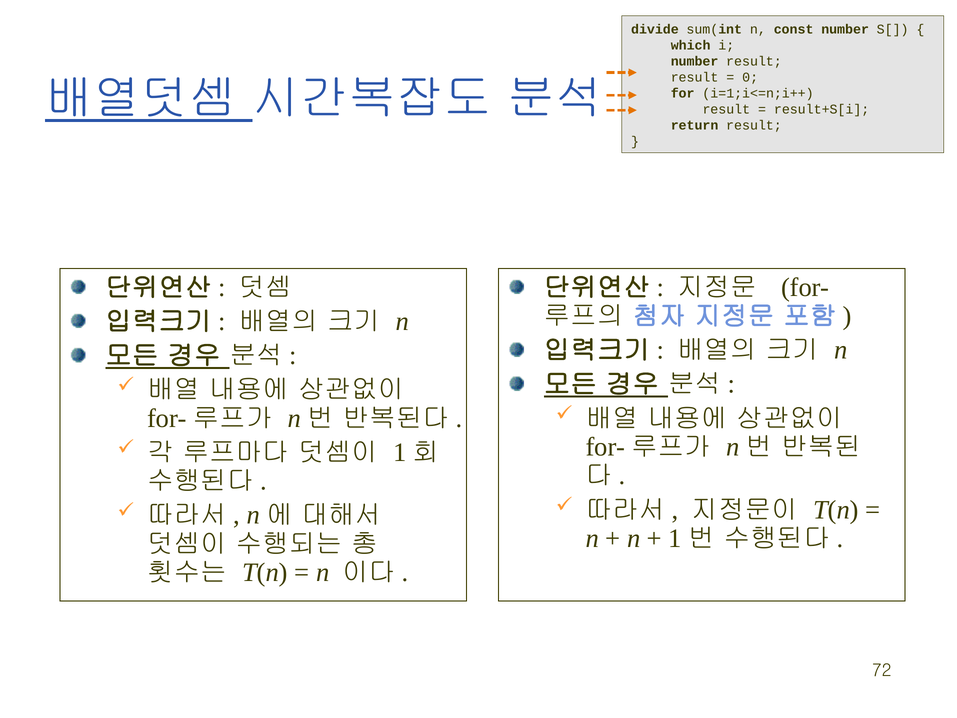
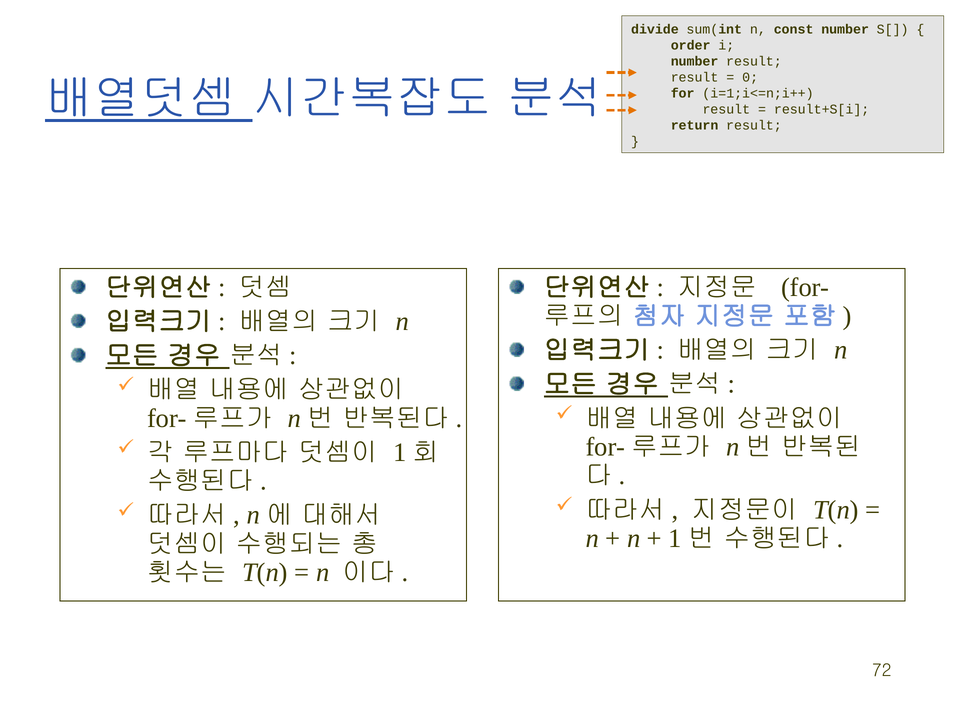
which: which -> order
